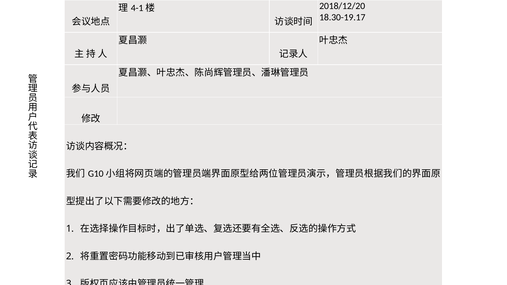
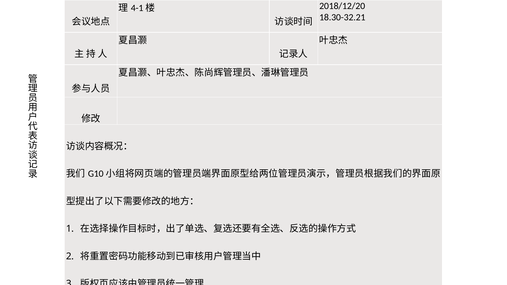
18.30-19.17: 18.30-19.17 -> 18.30-32.21
